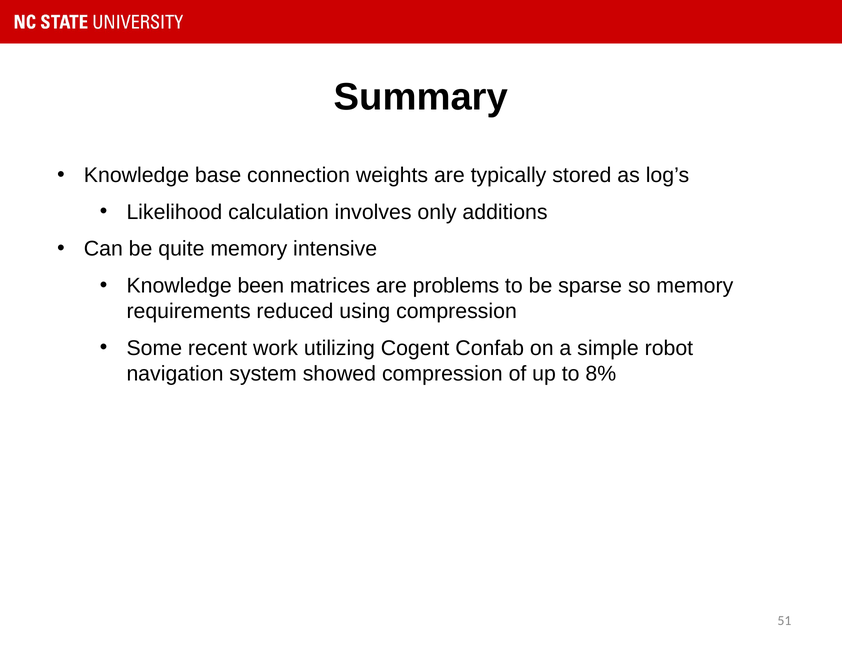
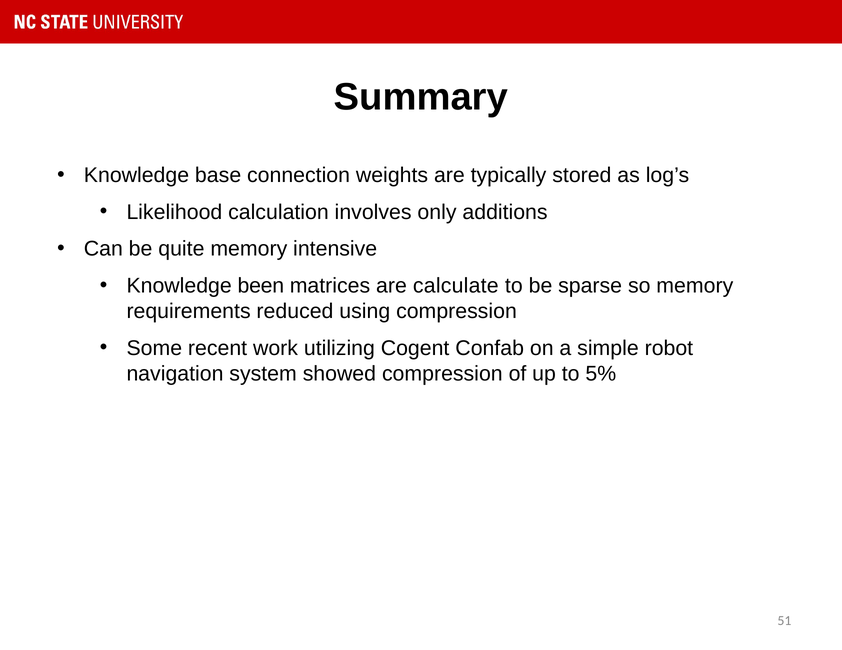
problems: problems -> calculate
8%: 8% -> 5%
